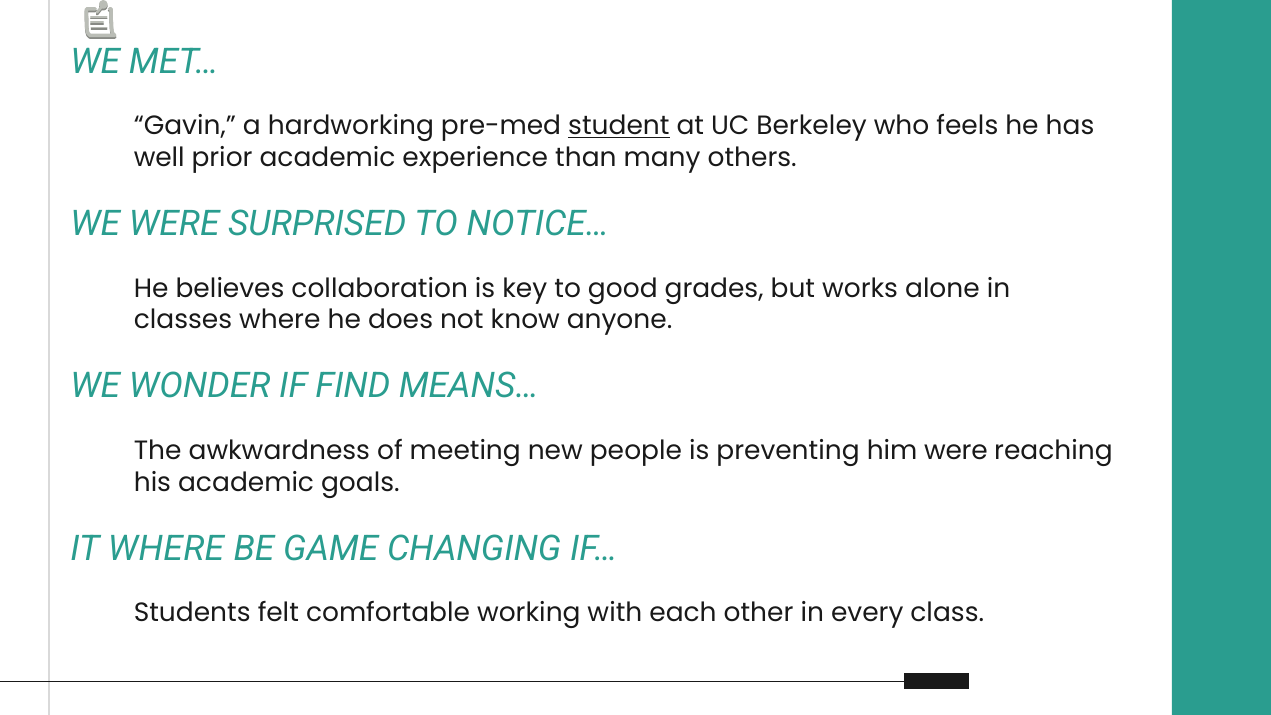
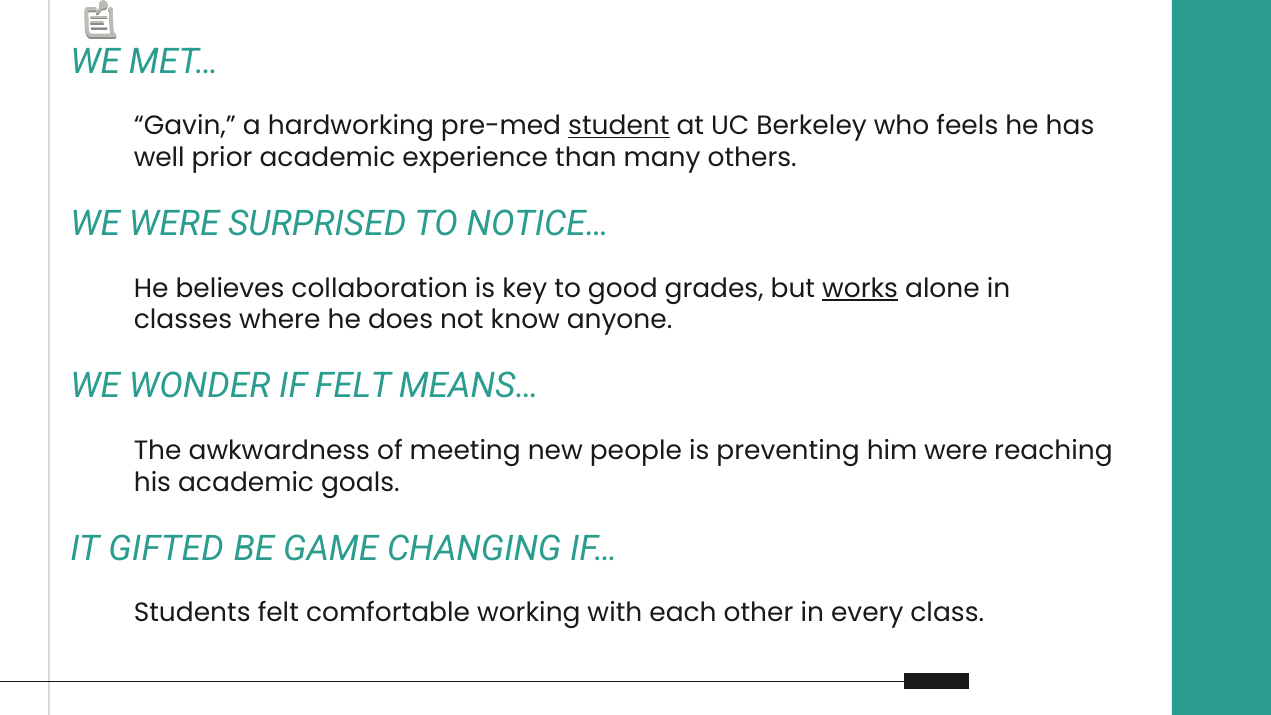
works underline: none -> present
IF FIND: FIND -> FELT
IT WHERE: WHERE -> GIFTED
